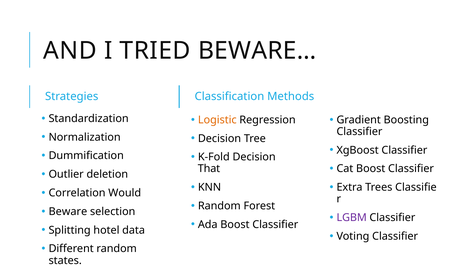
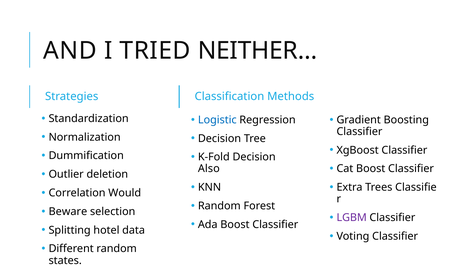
BEWARE…: BEWARE… -> NEITHER…
Logistic colour: orange -> blue
That: That -> Also
